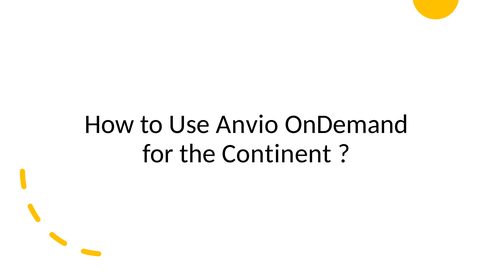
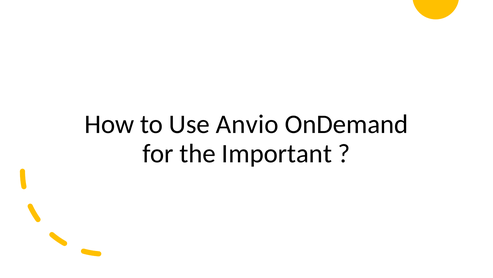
Continent: Continent -> Important
